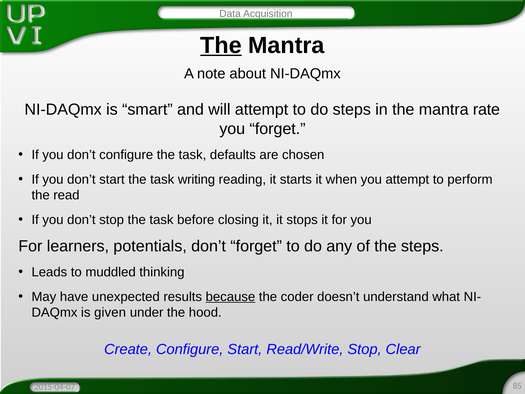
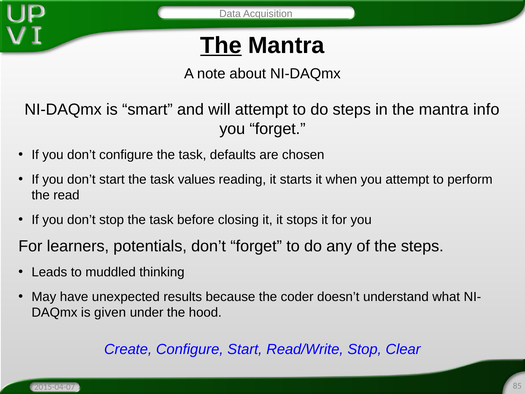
rate: rate -> info
writing: writing -> values
because underline: present -> none
